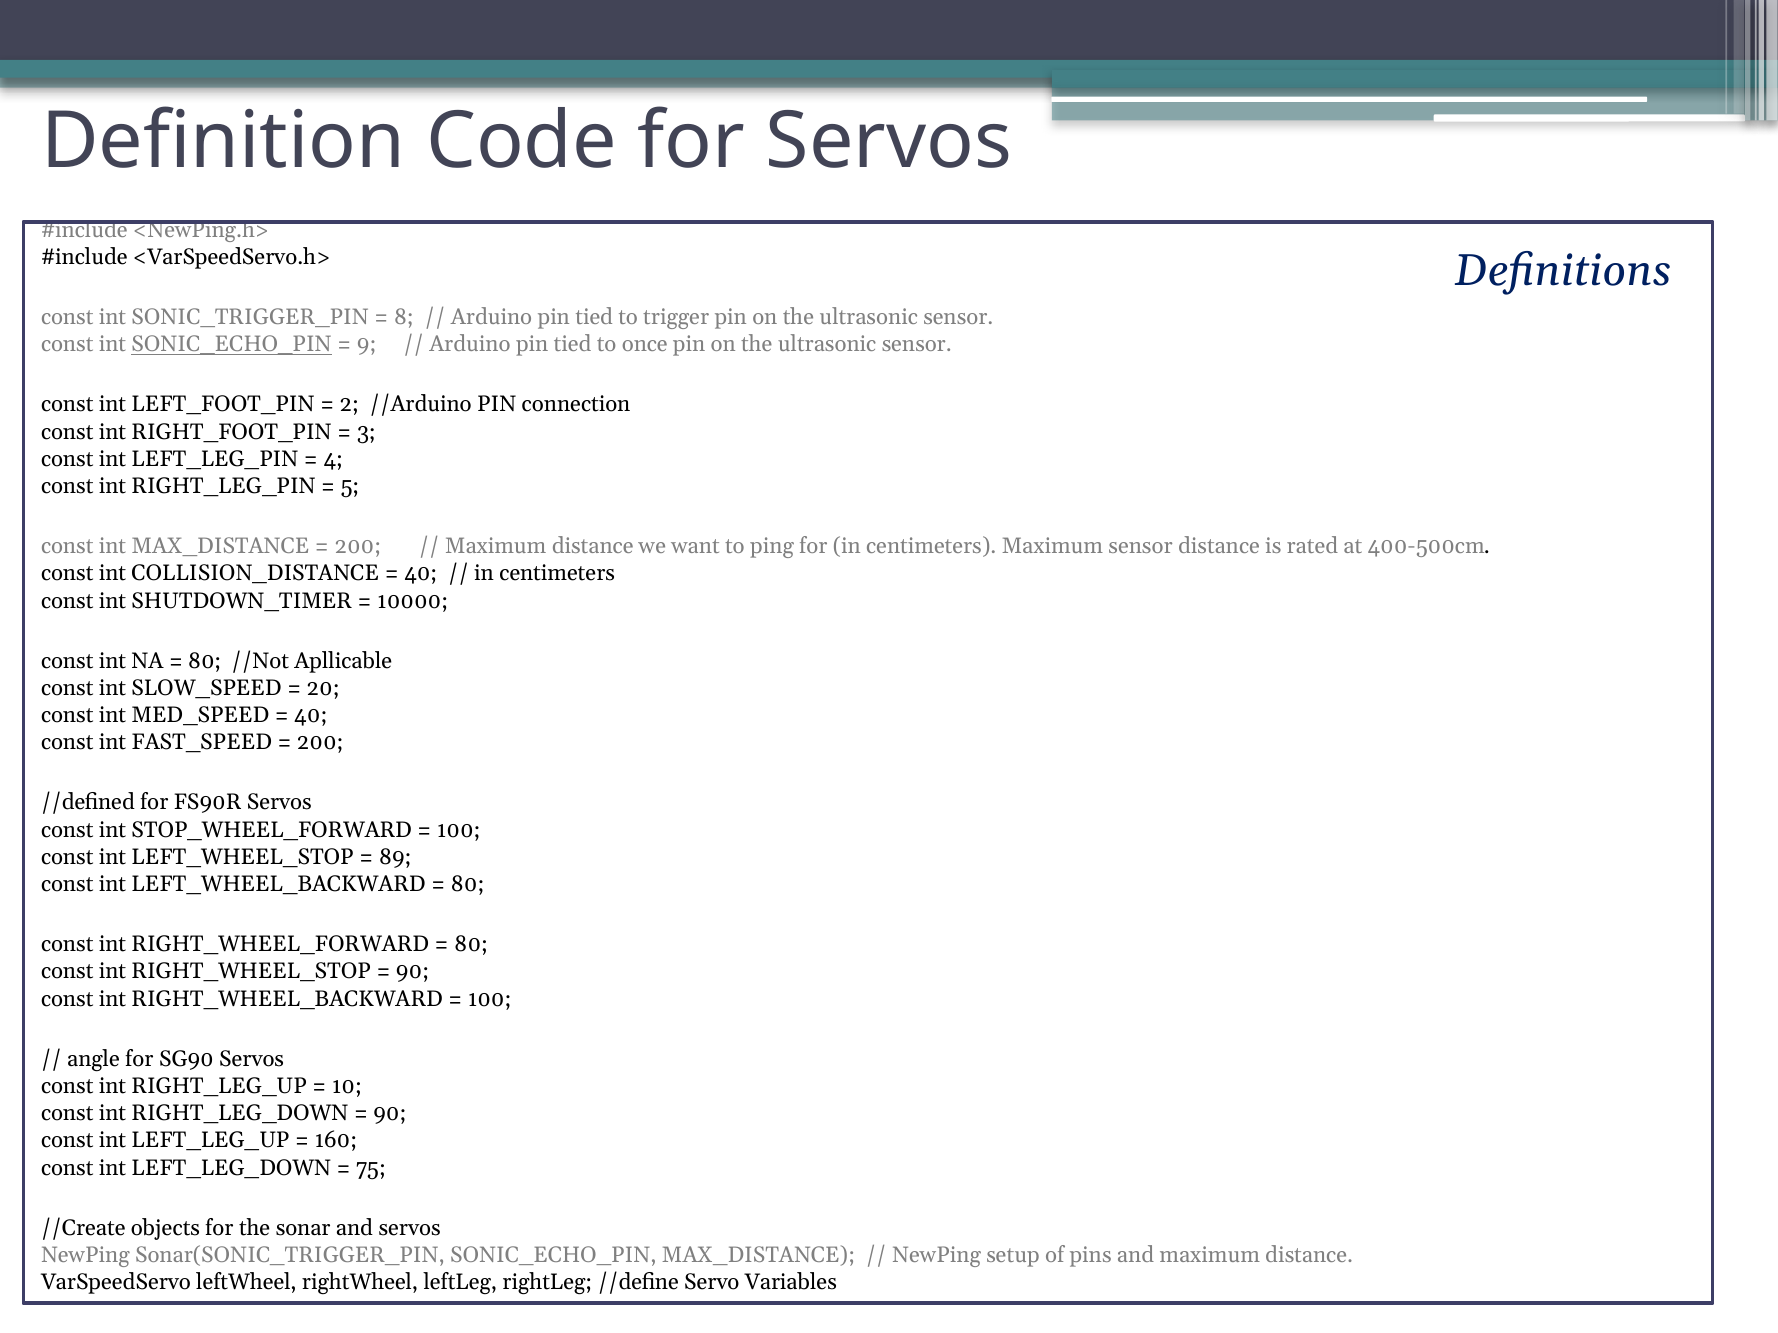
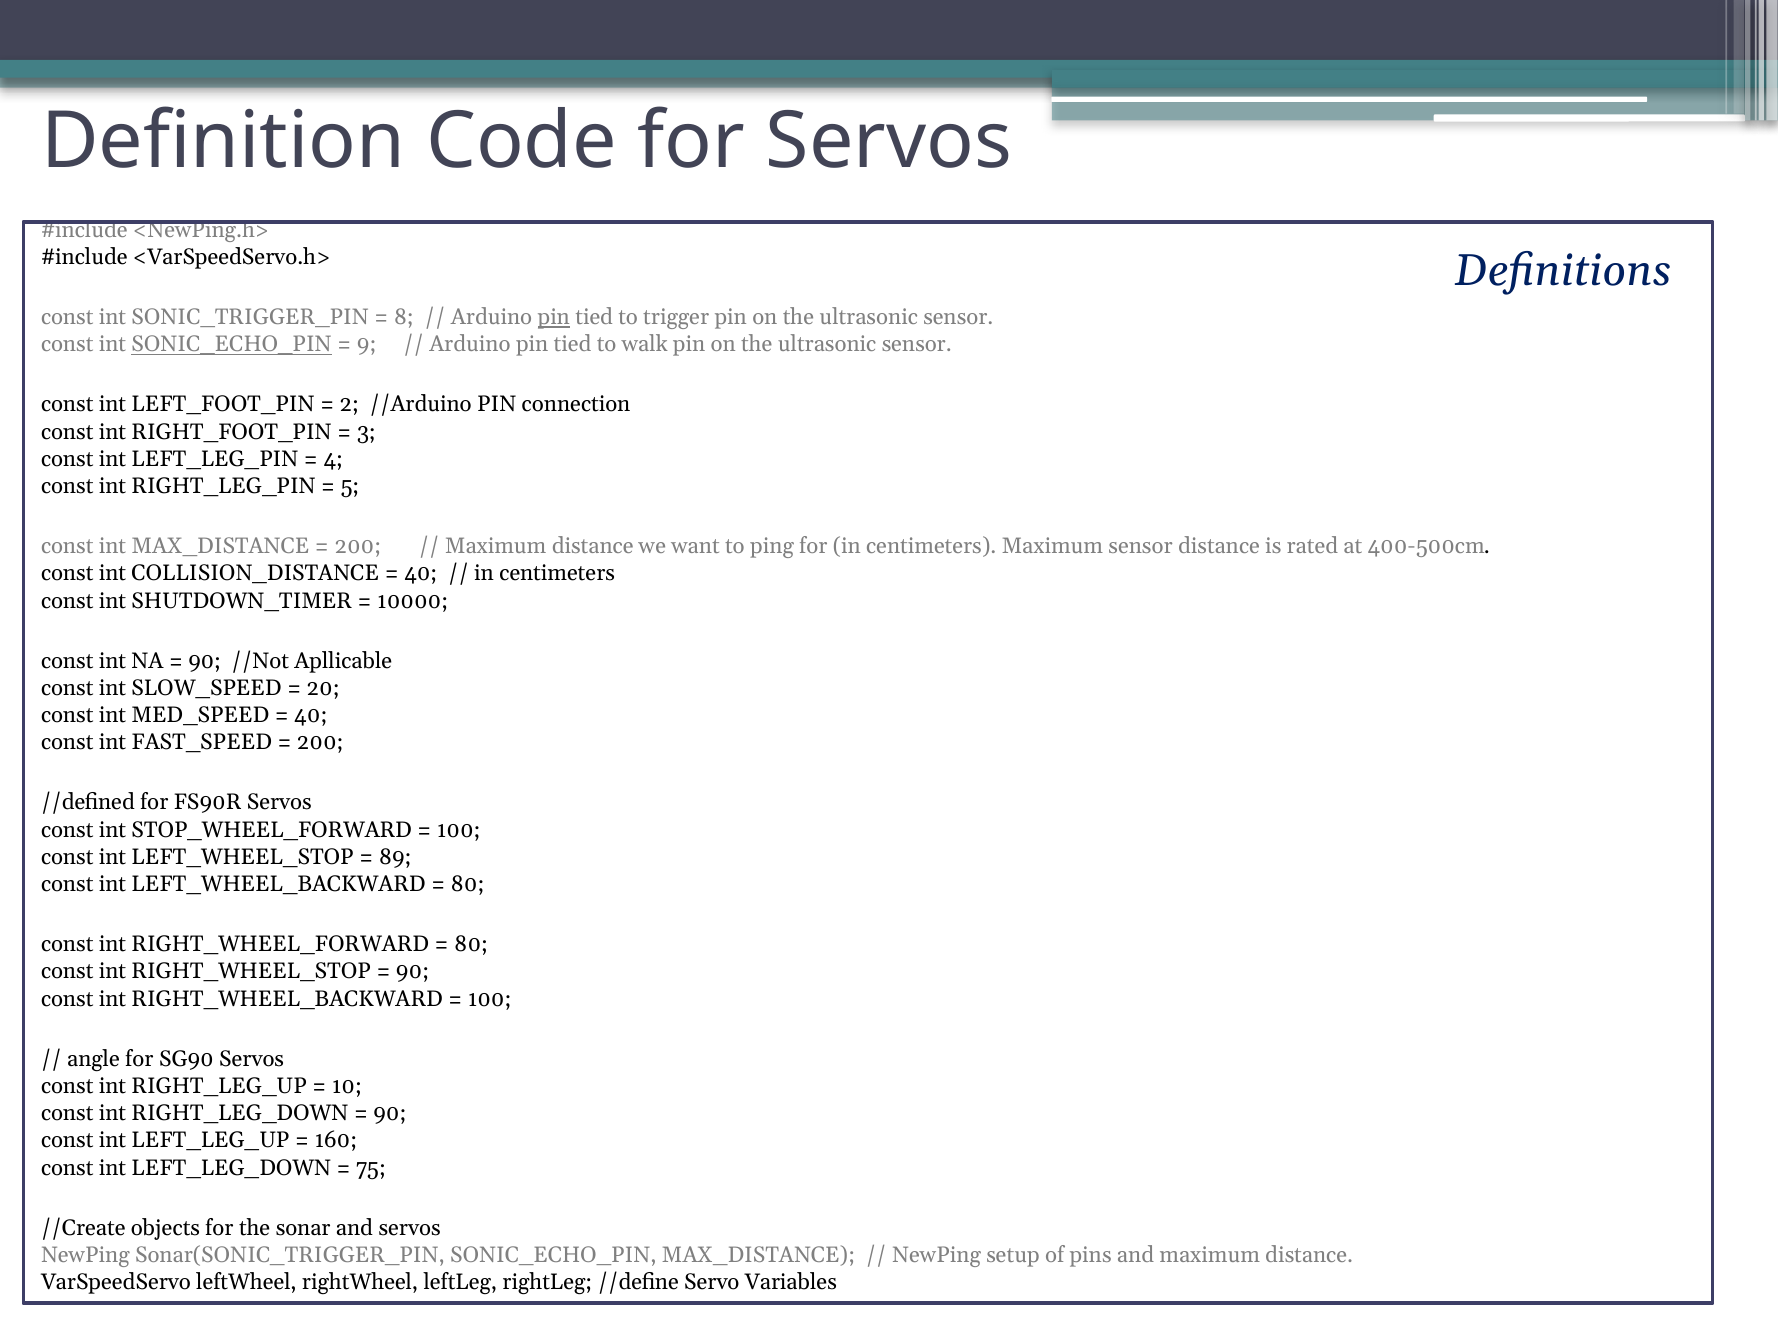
pin at (554, 317) underline: none -> present
once: once -> walk
80 at (205, 661): 80 -> 90
